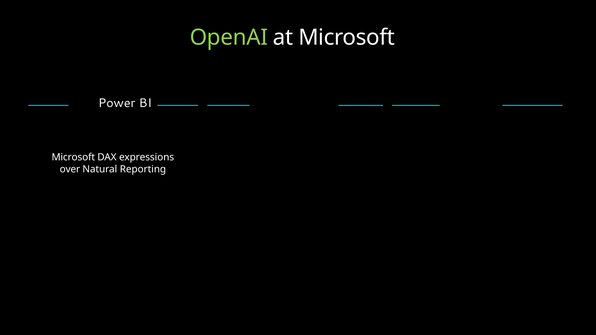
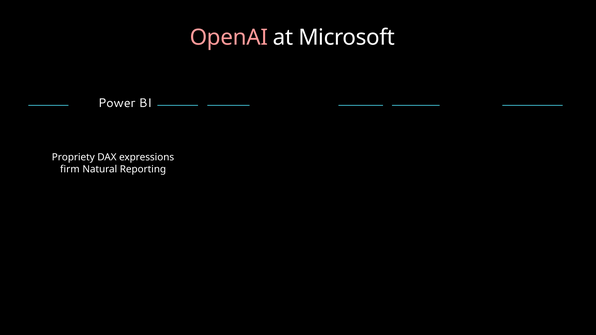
OpenAI colour: light green -> pink
Microsoft at (73, 157): Microsoft -> Propriety
over: over -> firm
